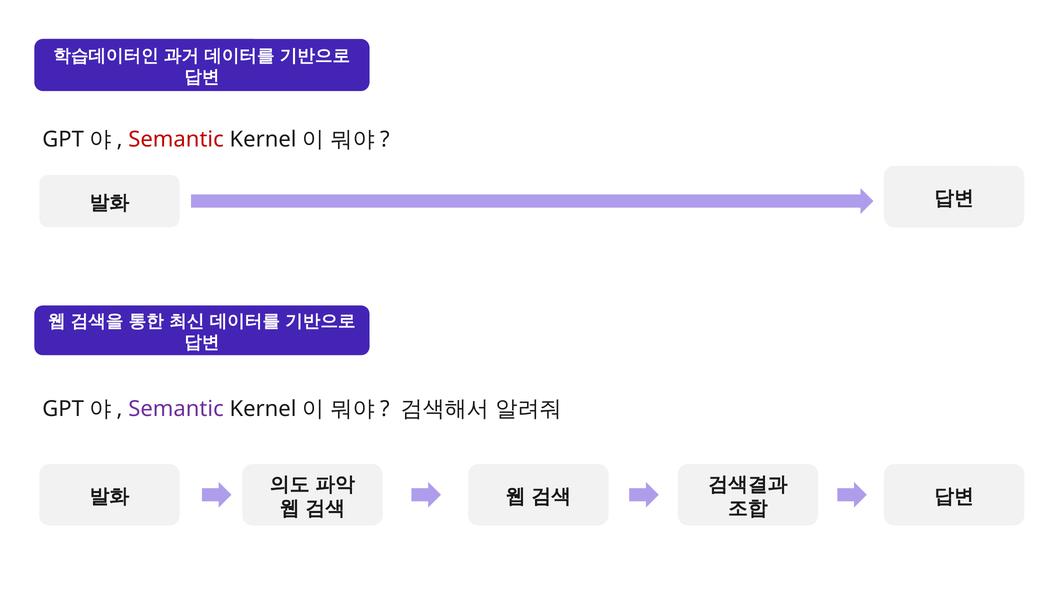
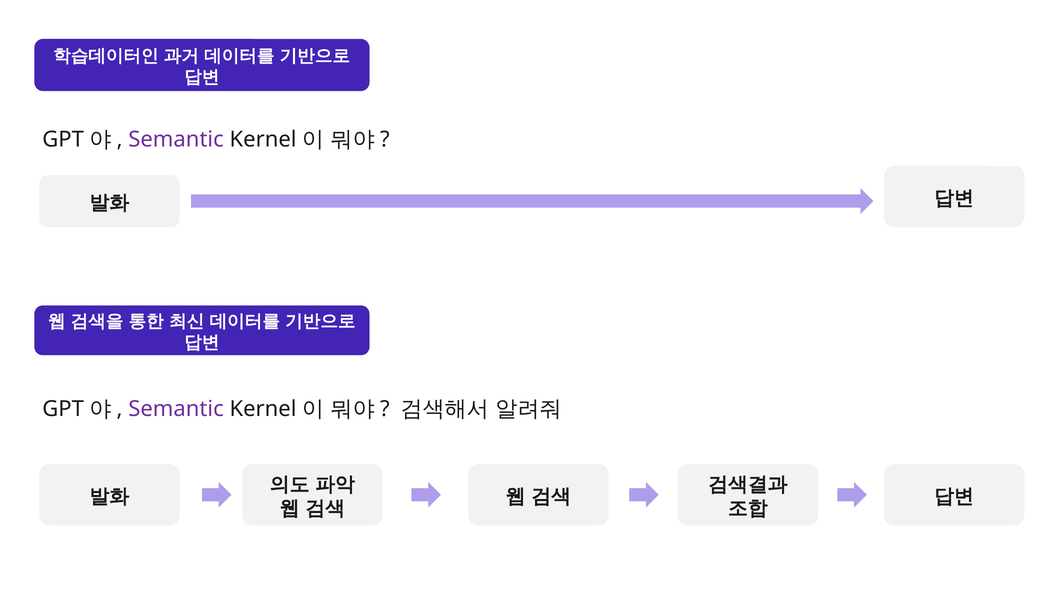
Semantic at (176, 140) colour: red -> purple
